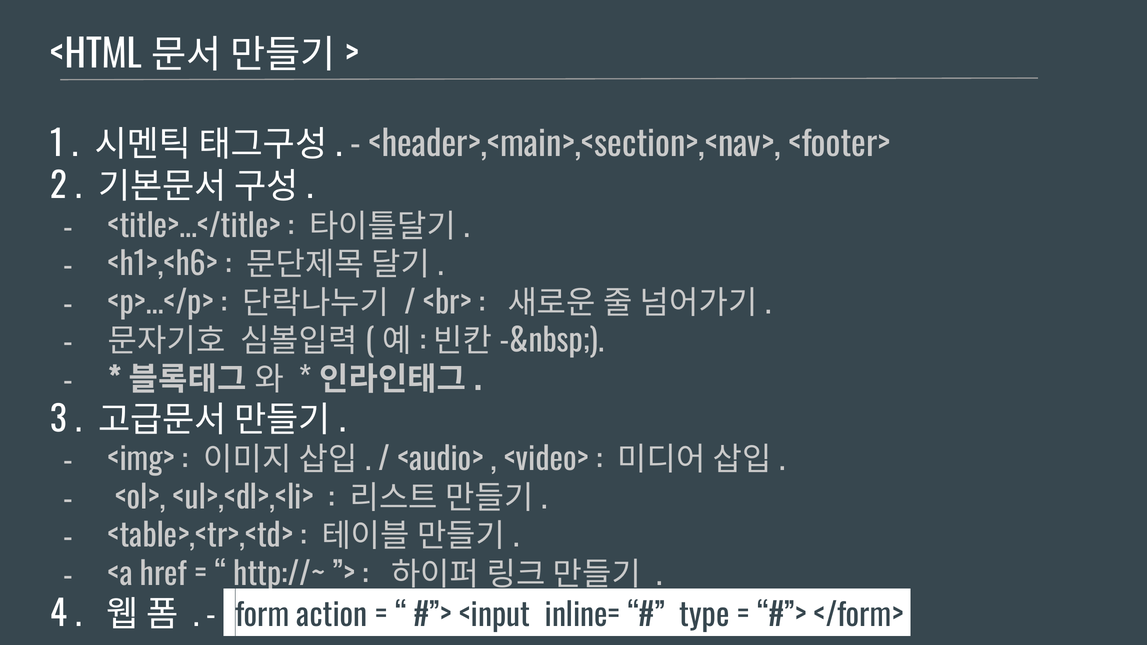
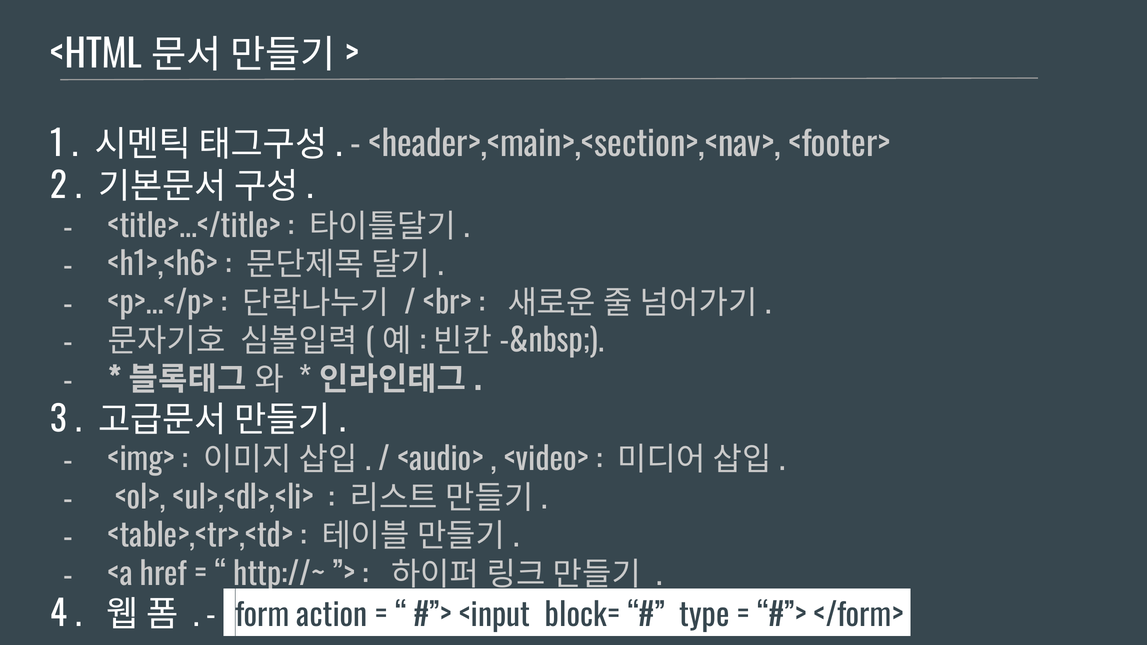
inline=: inline= -> block=
